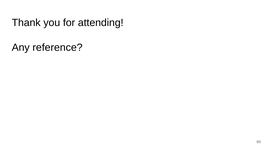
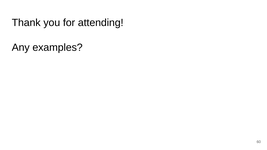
reference: reference -> examples
